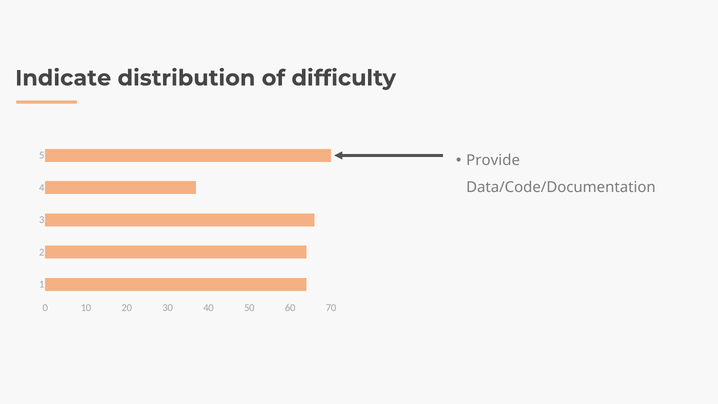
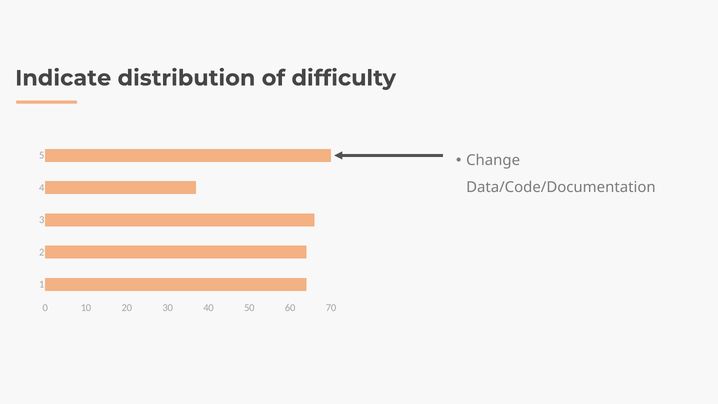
Provide: Provide -> Change
